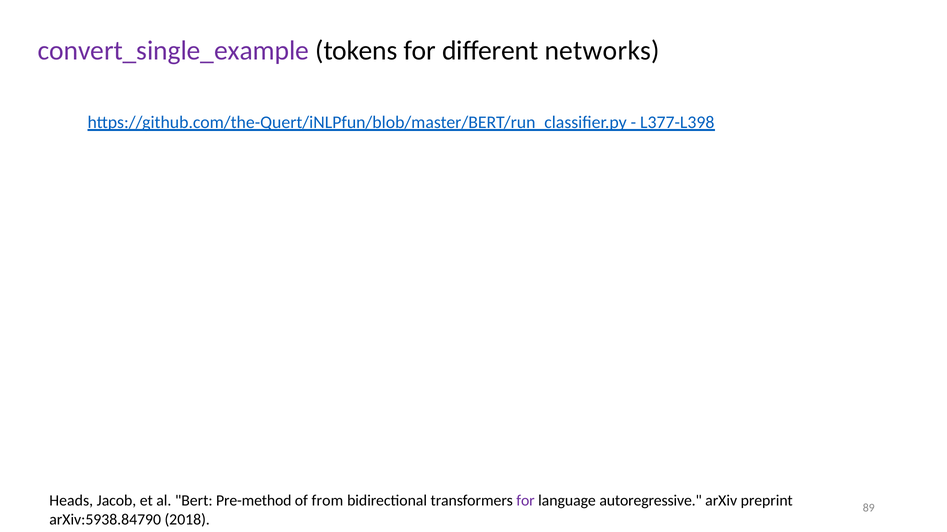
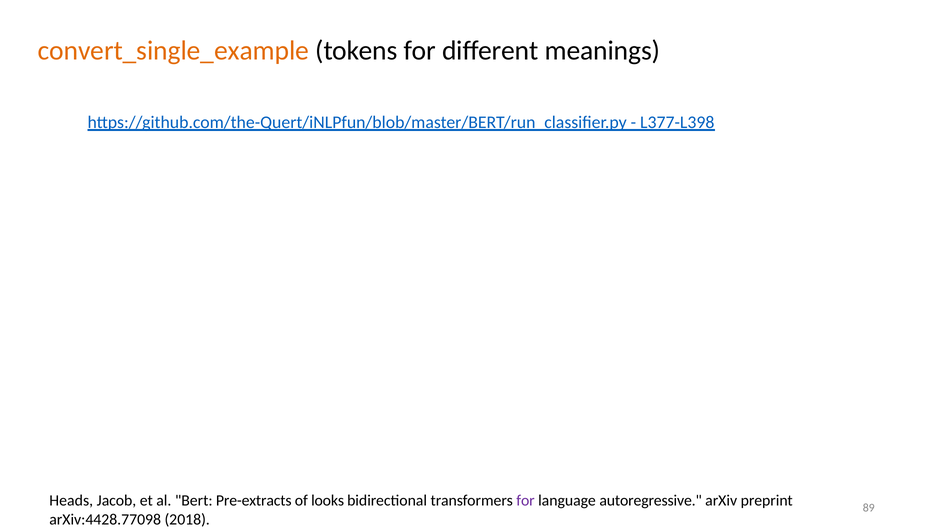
convert_single_example colour: purple -> orange
networks: networks -> meanings
Pre-method: Pre-method -> Pre-extracts
from: from -> looks
arXiv:5938.84790: arXiv:5938.84790 -> arXiv:4428.77098
